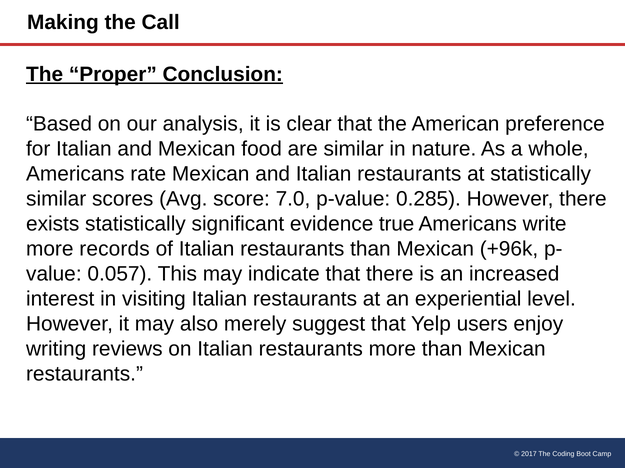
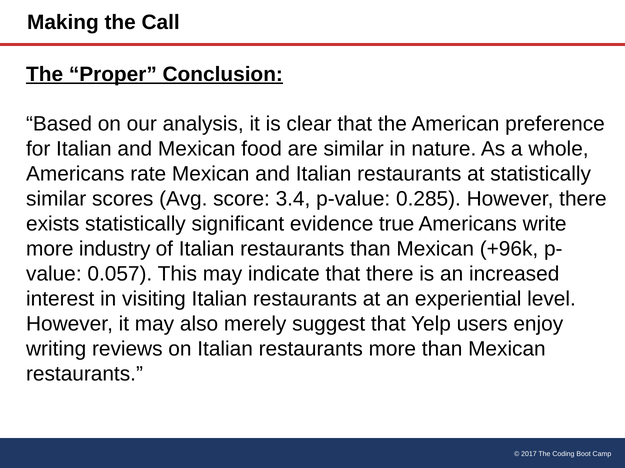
7.0: 7.0 -> 3.4
records: records -> industry
